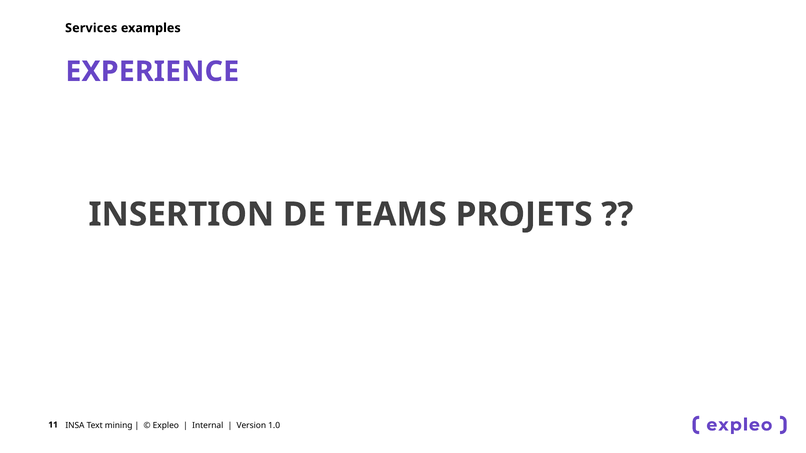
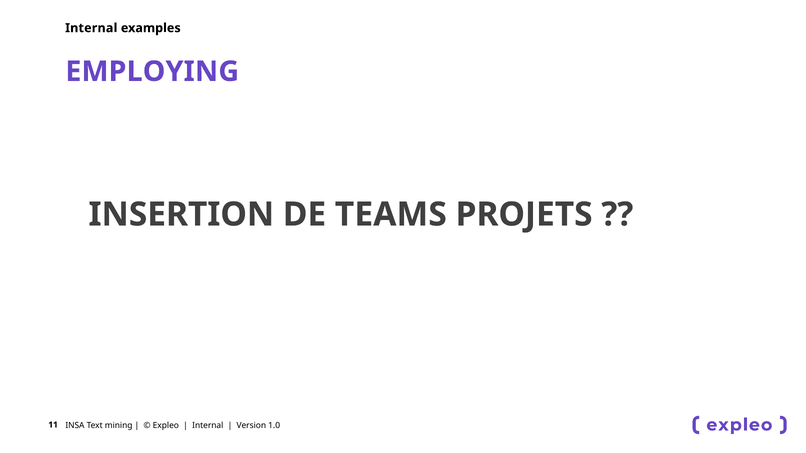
Services at (91, 28): Services -> Internal
EXPERIENCE: EXPERIENCE -> EMPLOYING
